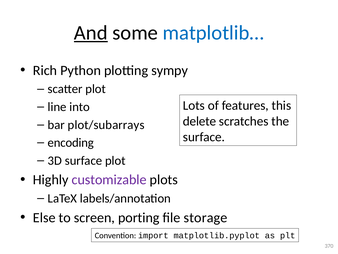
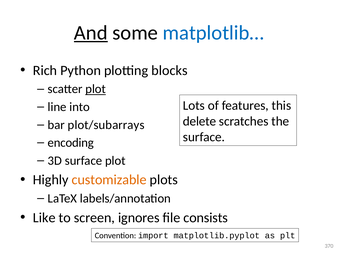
sympy: sympy -> blocks
plot at (96, 89) underline: none -> present
customizable colour: purple -> orange
Else: Else -> Like
porting: porting -> ignores
storage: storage -> consists
